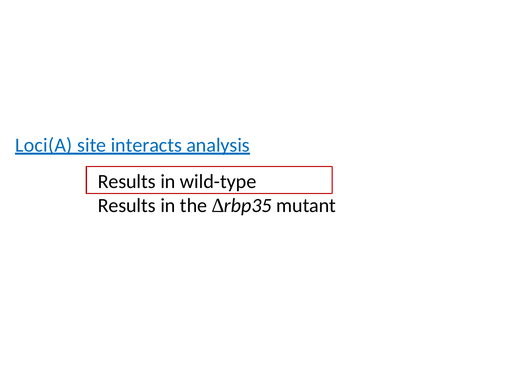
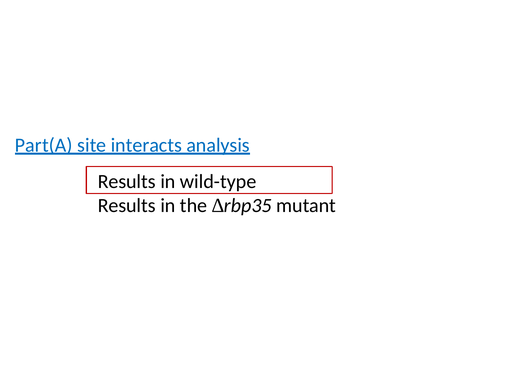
Loci(A: Loci(A -> Part(A
